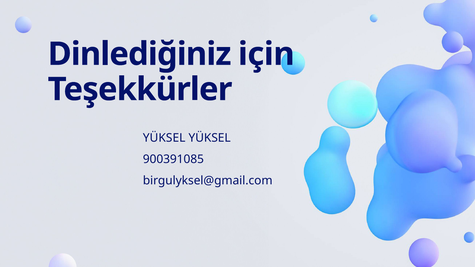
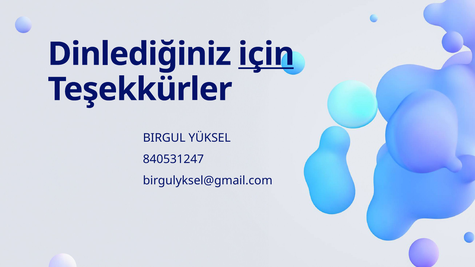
için underline: none -> present
YÜKSEL at (164, 138): YÜKSEL -> BIRGUL
900391085: 900391085 -> 840531247
